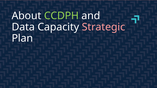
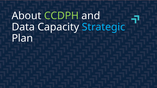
Strategic colour: pink -> light blue
